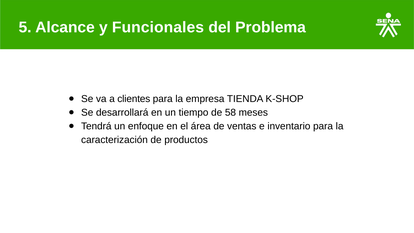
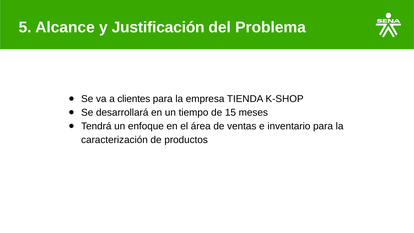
Funcionales: Funcionales -> Justificación
58: 58 -> 15
